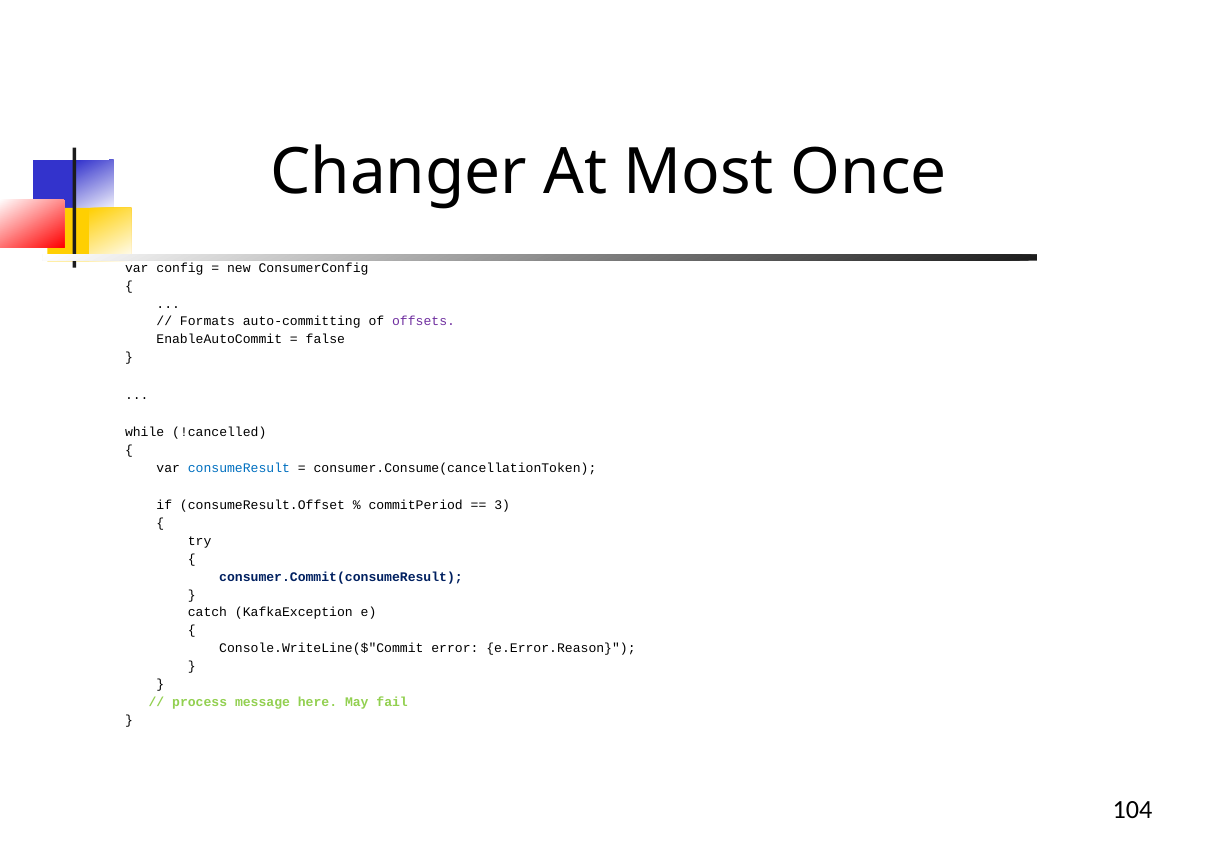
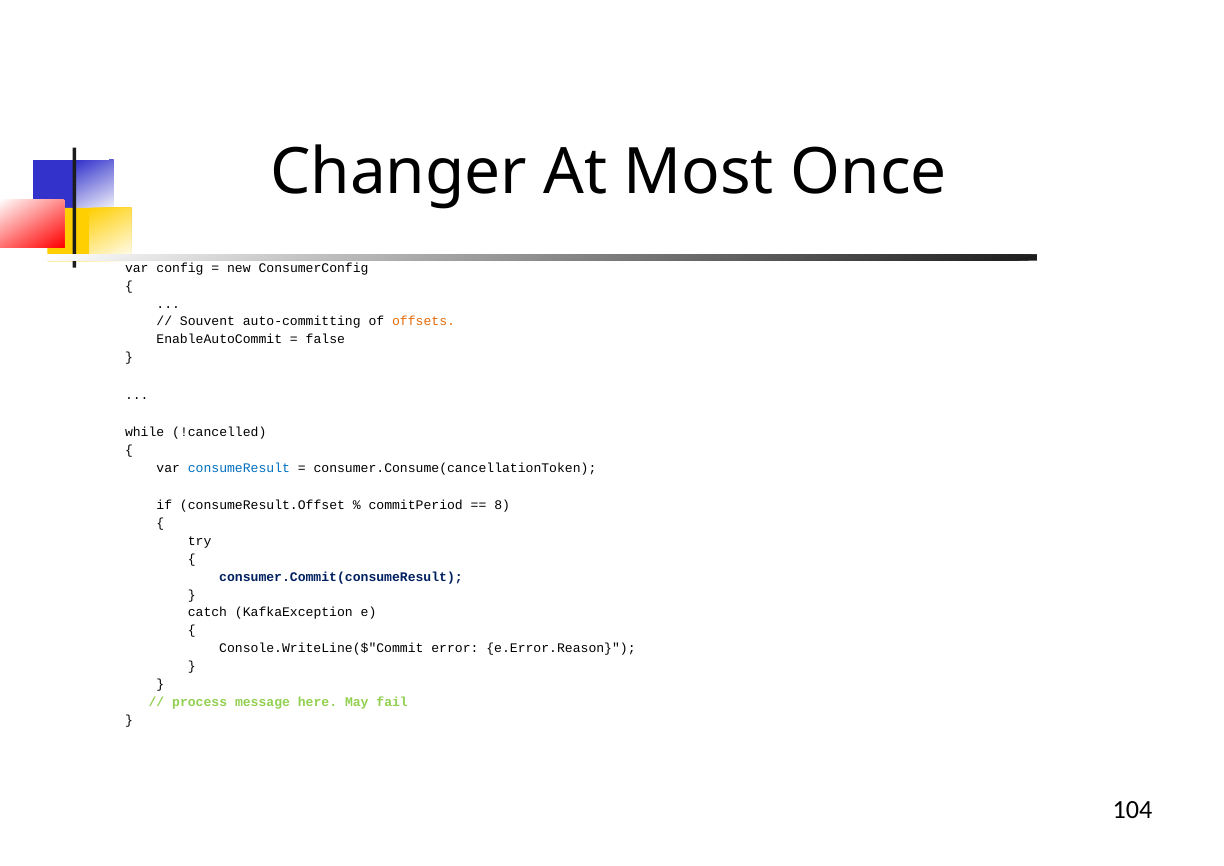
Formats: Formats -> Souvent
offsets colour: purple -> orange
3: 3 -> 8
